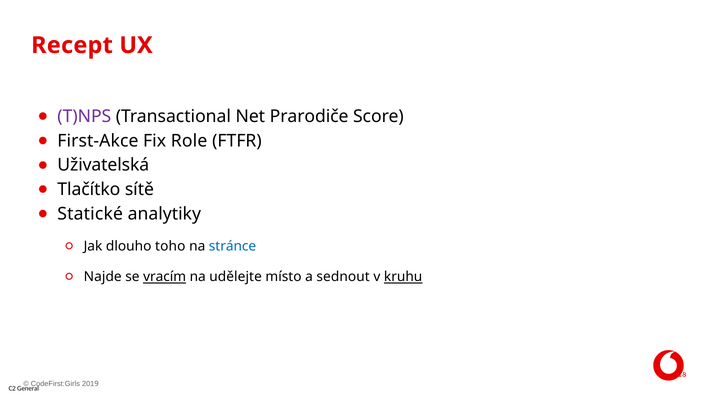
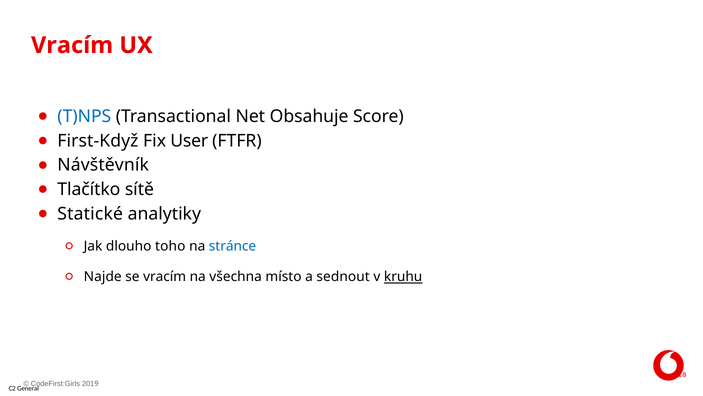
Recept at (72, 45): Recept -> Vracím
T)NPS colour: purple -> blue
Prarodiče: Prarodiče -> Obsahuje
First-Akce: First-Akce -> First-Když
Role: Role -> User
Uživatelská: Uživatelská -> Návštěvník
vracím at (165, 277) underline: present -> none
udělejte: udělejte -> všechna
